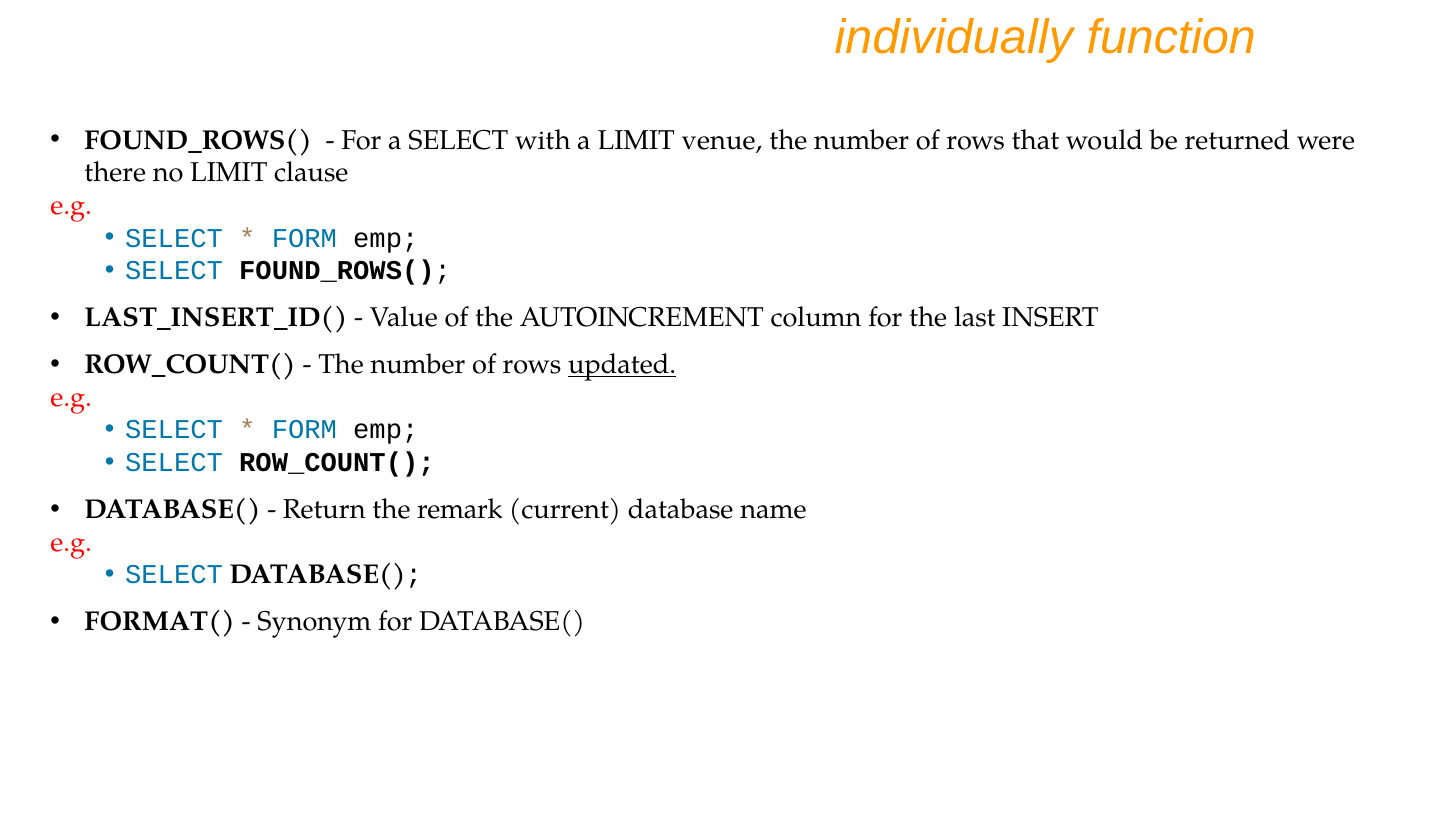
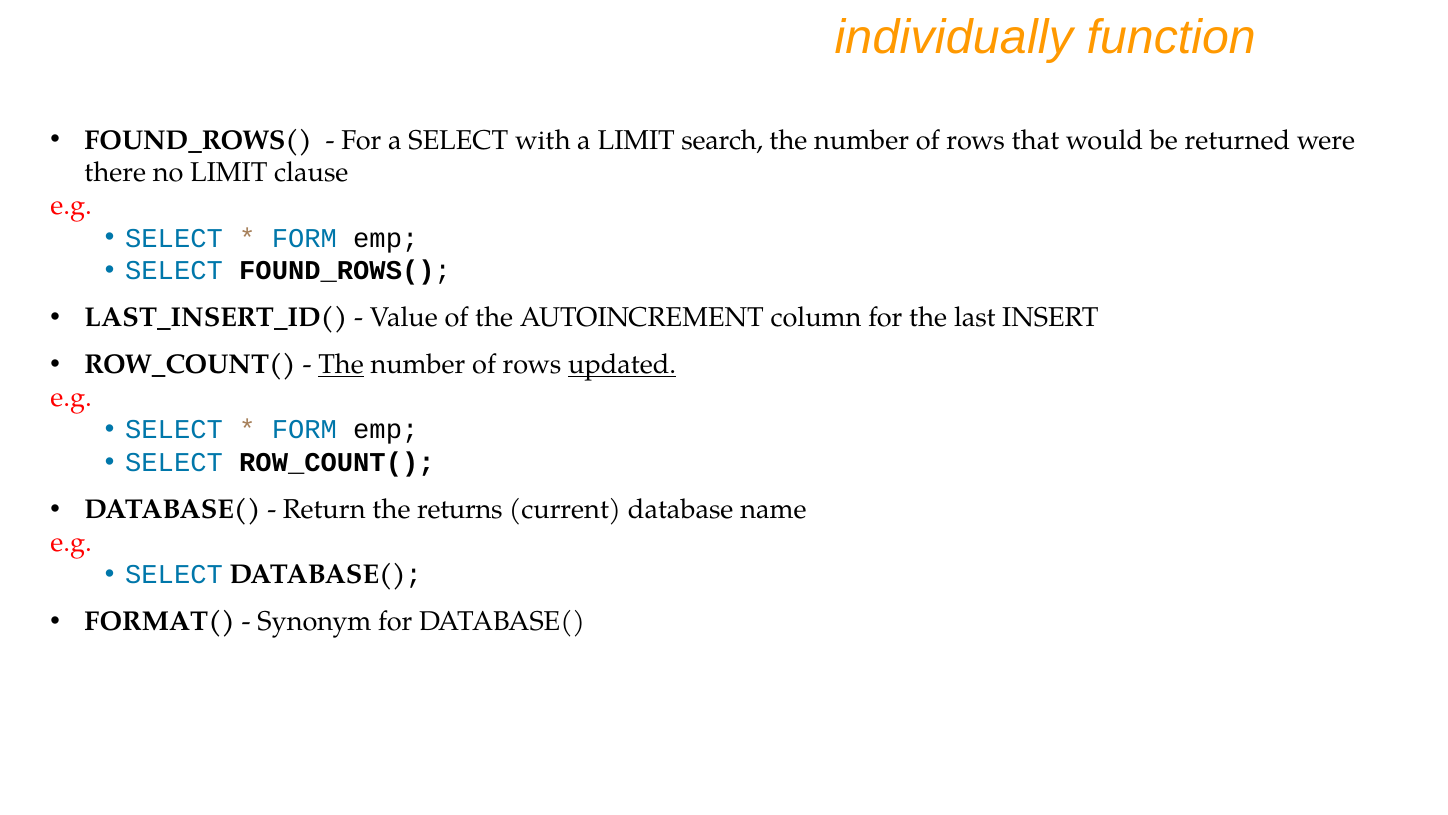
venue: venue -> search
The at (341, 365) underline: none -> present
remark: remark -> returns
